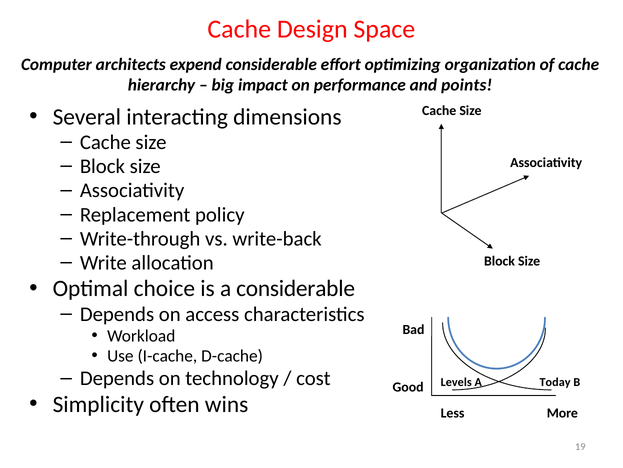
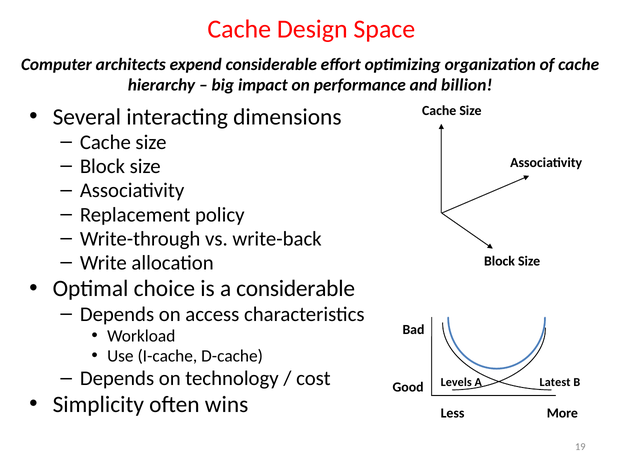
points: points -> billion
Today: Today -> Latest
